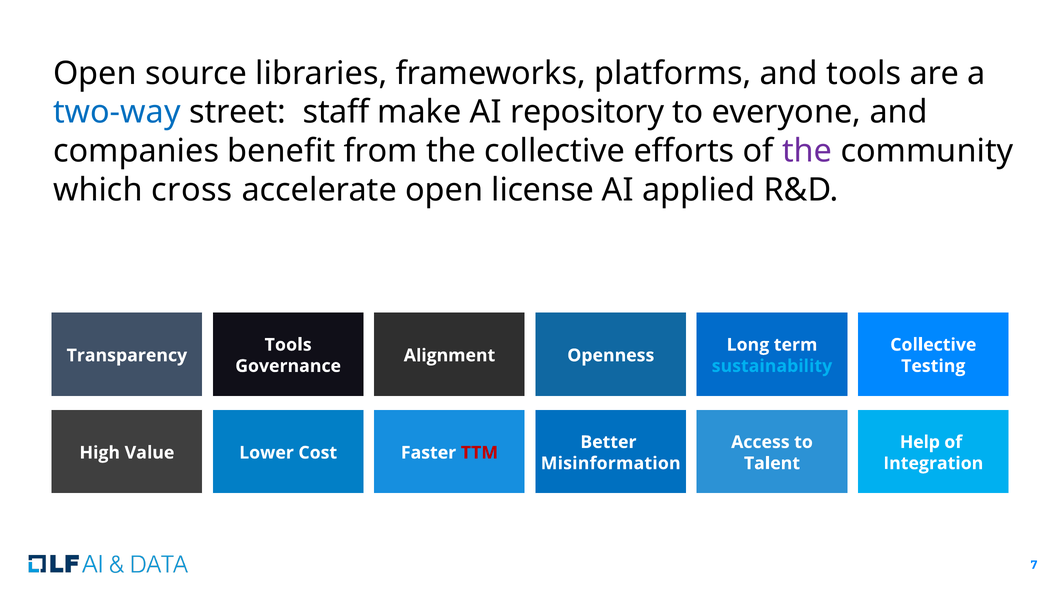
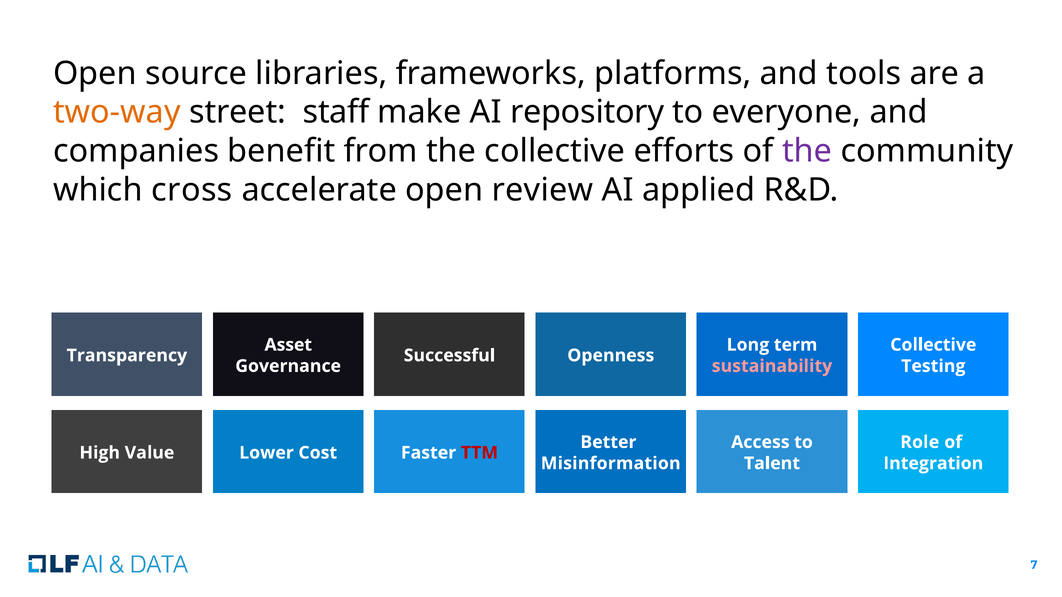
two-way colour: blue -> orange
license: license -> review
Tools at (288, 345): Tools -> Asset
Alignment: Alignment -> Successful
sustainability colour: light blue -> pink
Help: Help -> Role
